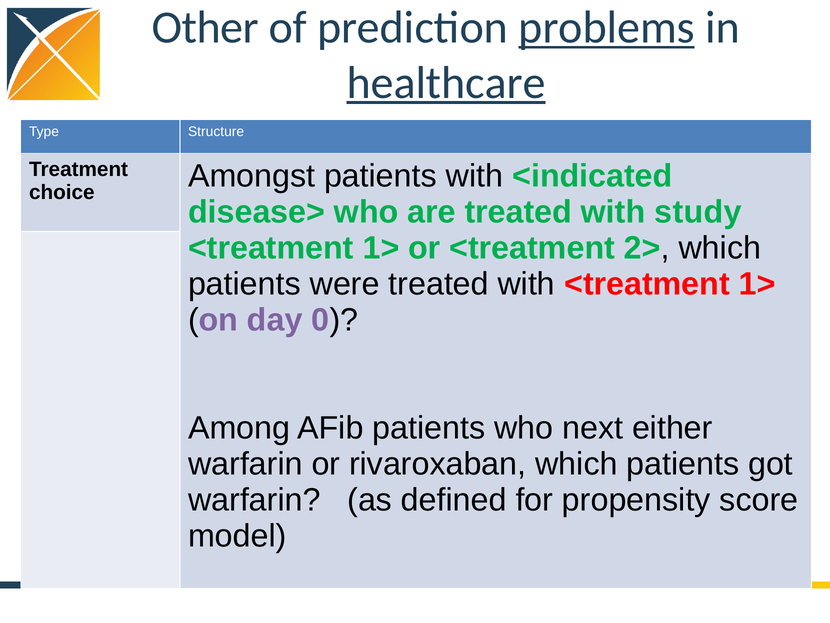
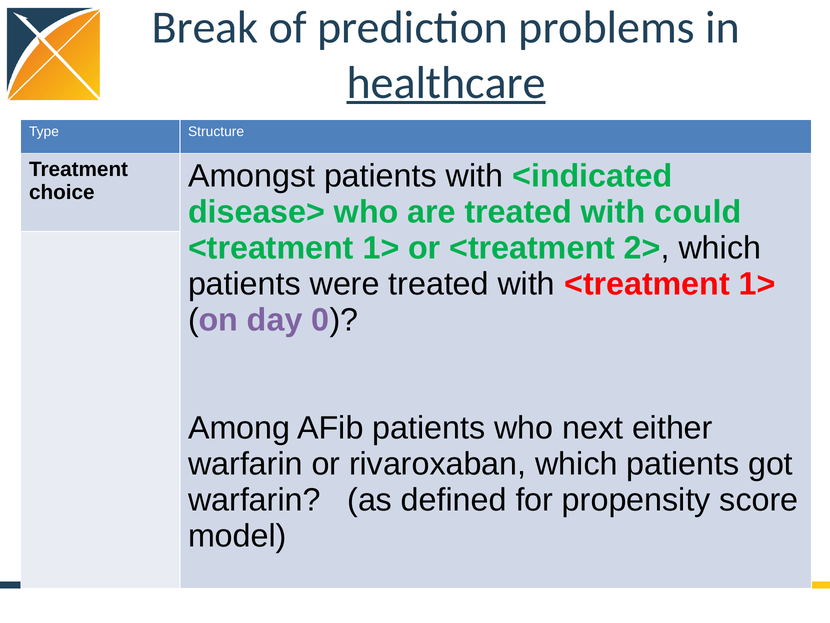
Other: Other -> Break
problems underline: present -> none
study: study -> could
